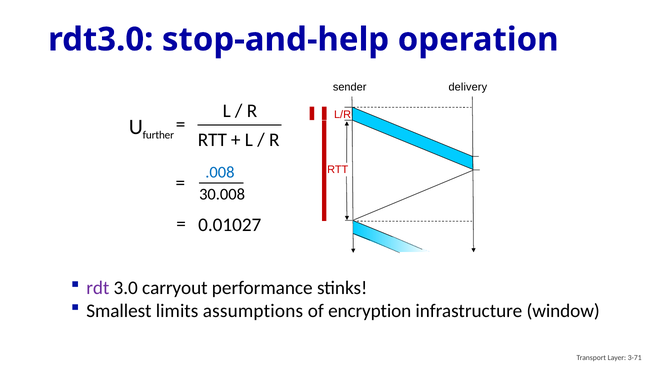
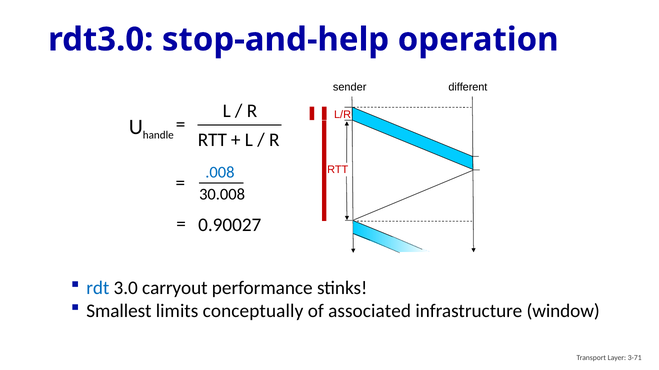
delivery: delivery -> different
further: further -> handle
0.01027: 0.01027 -> 0.90027
rdt colour: purple -> blue
assumptions: assumptions -> conceptually
encryption: encryption -> associated
